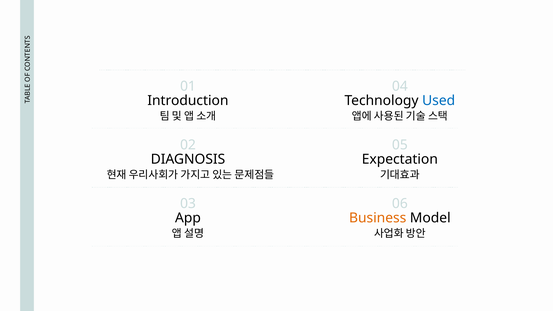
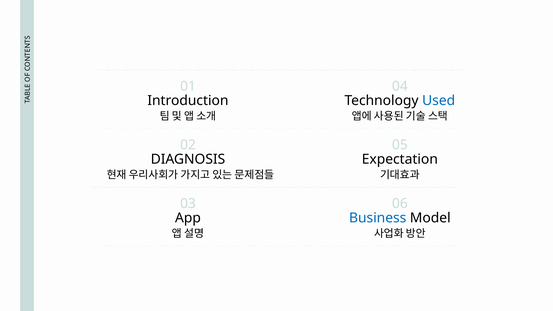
Business colour: orange -> blue
